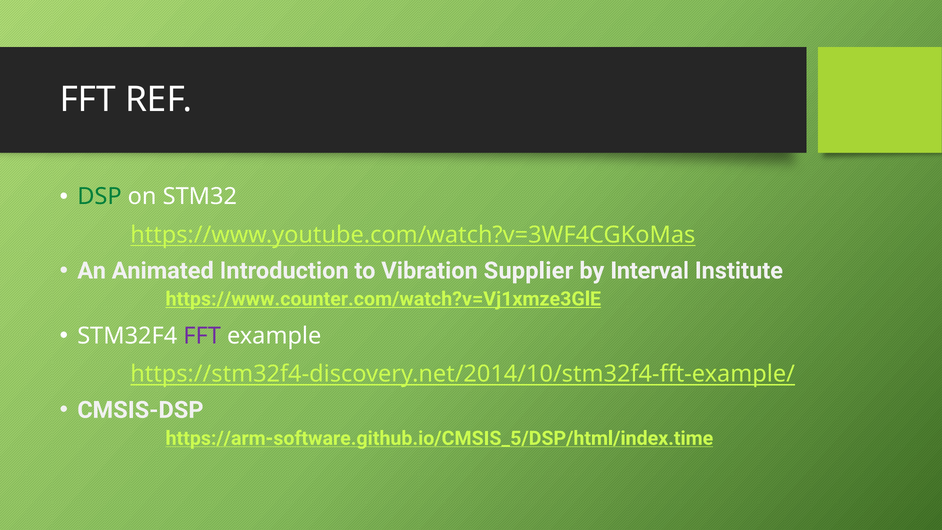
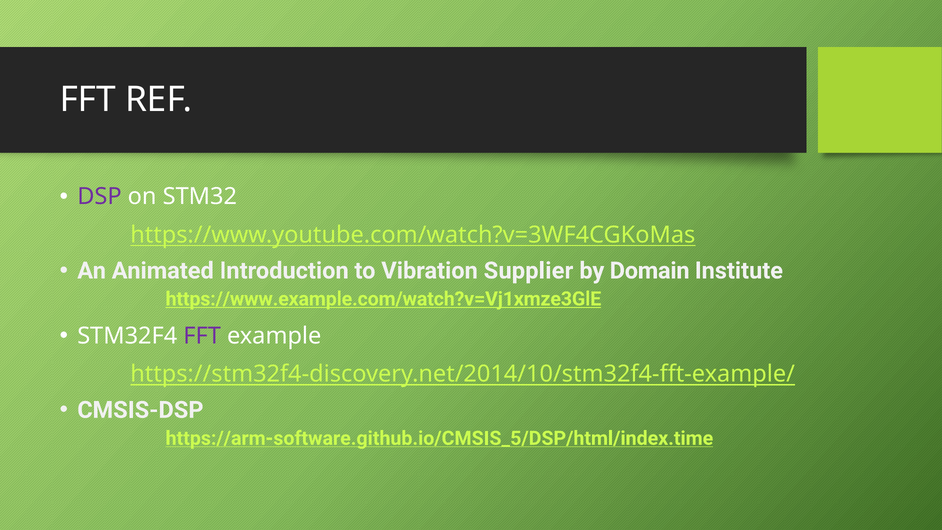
DSP colour: green -> purple
Interval: Interval -> Domain
https://www.counter.com/watch?v=Vj1xmze3GlE: https://www.counter.com/watch?v=Vj1xmze3GlE -> https://www.example.com/watch?v=Vj1xmze3GlE
